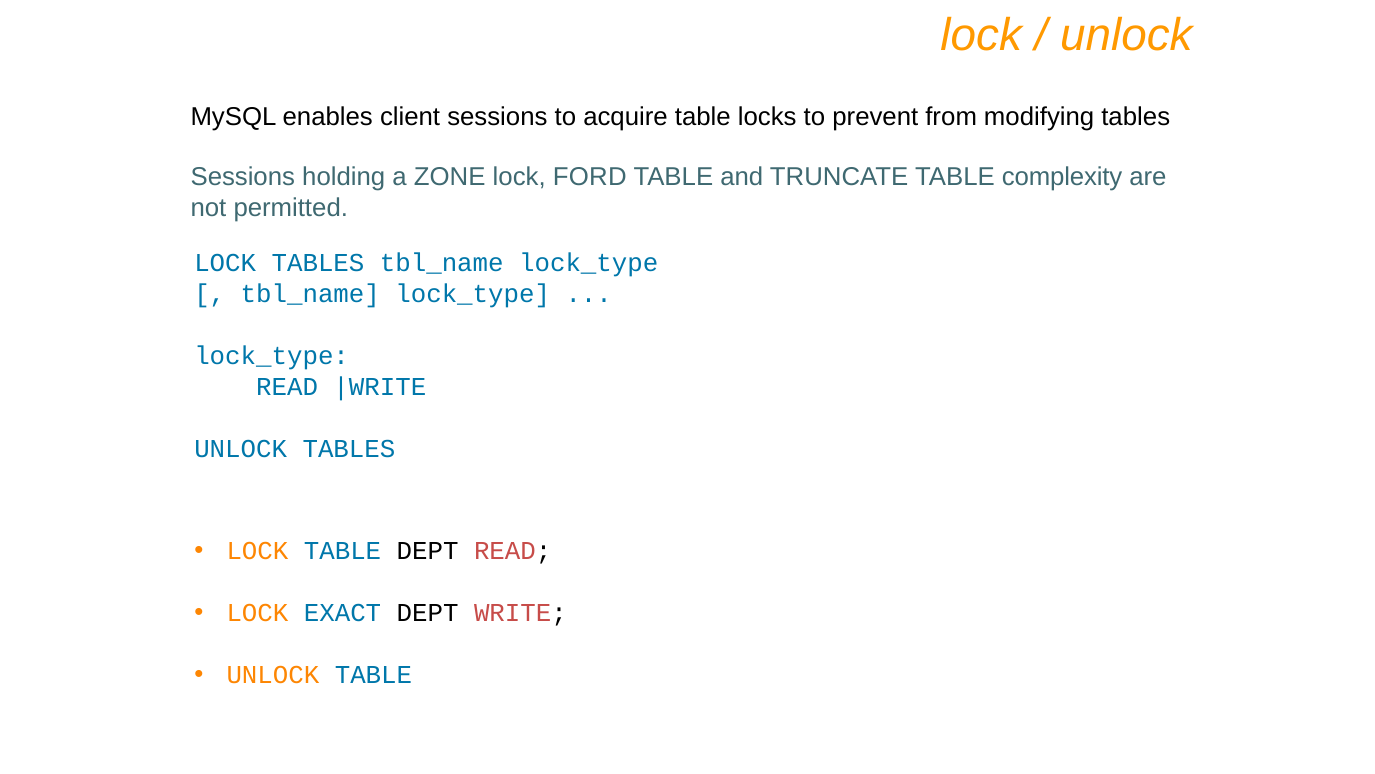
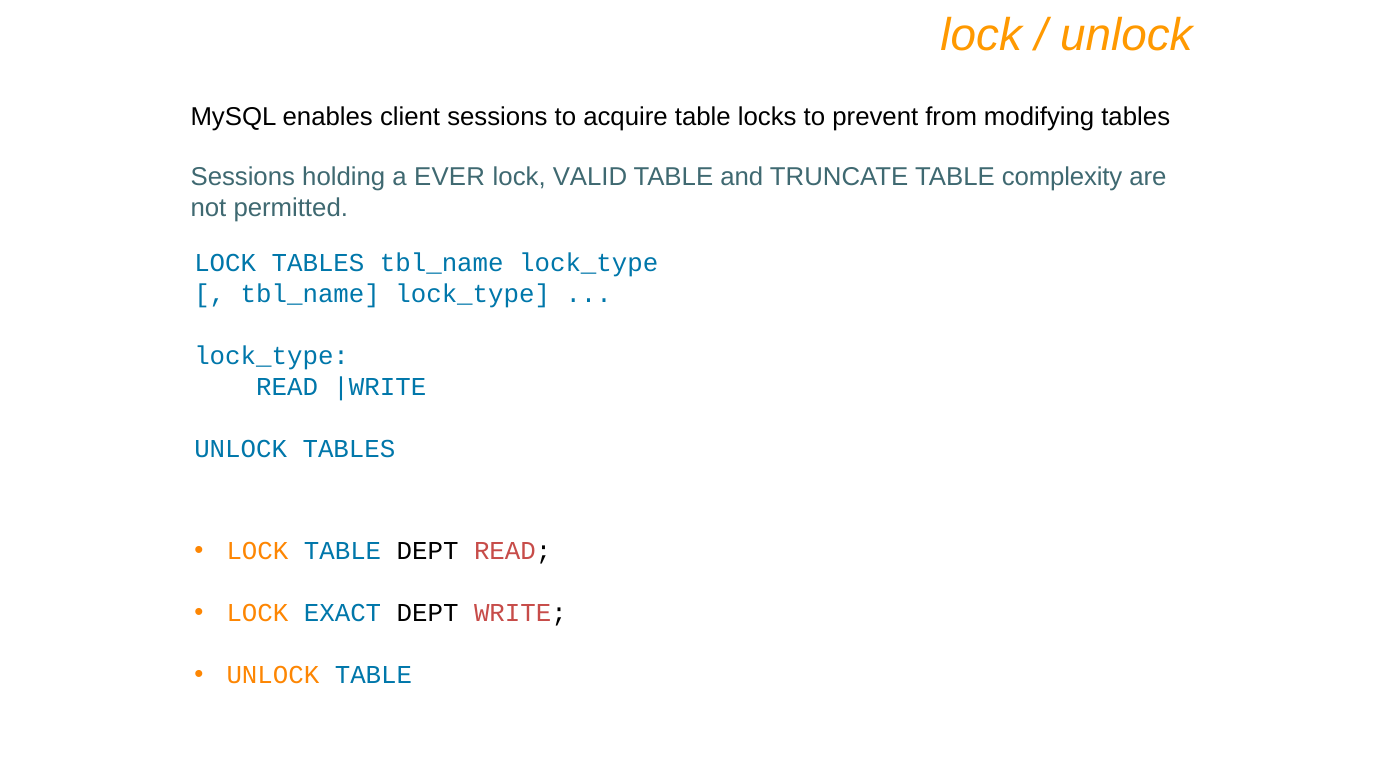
ZONE: ZONE -> EVER
FORD: FORD -> VALID
